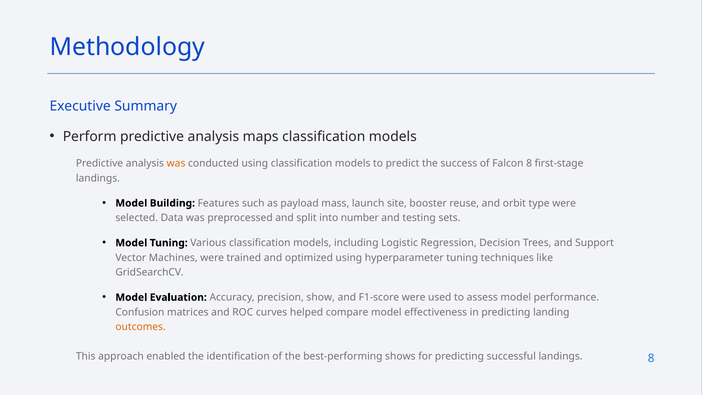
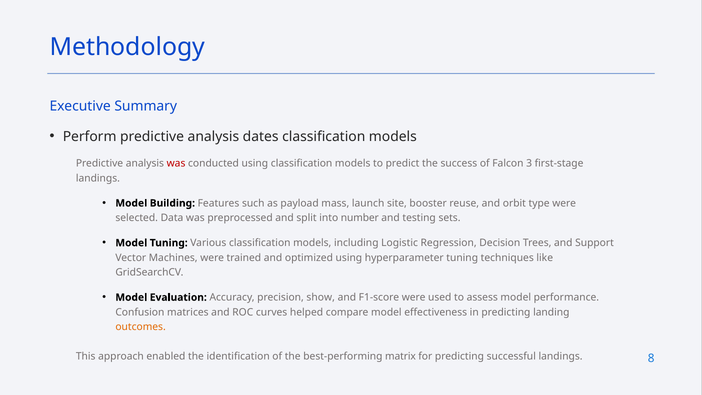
maps: maps -> dates
was at (176, 163) colour: orange -> red
Falcon 8: 8 -> 3
shows: shows -> matrix
